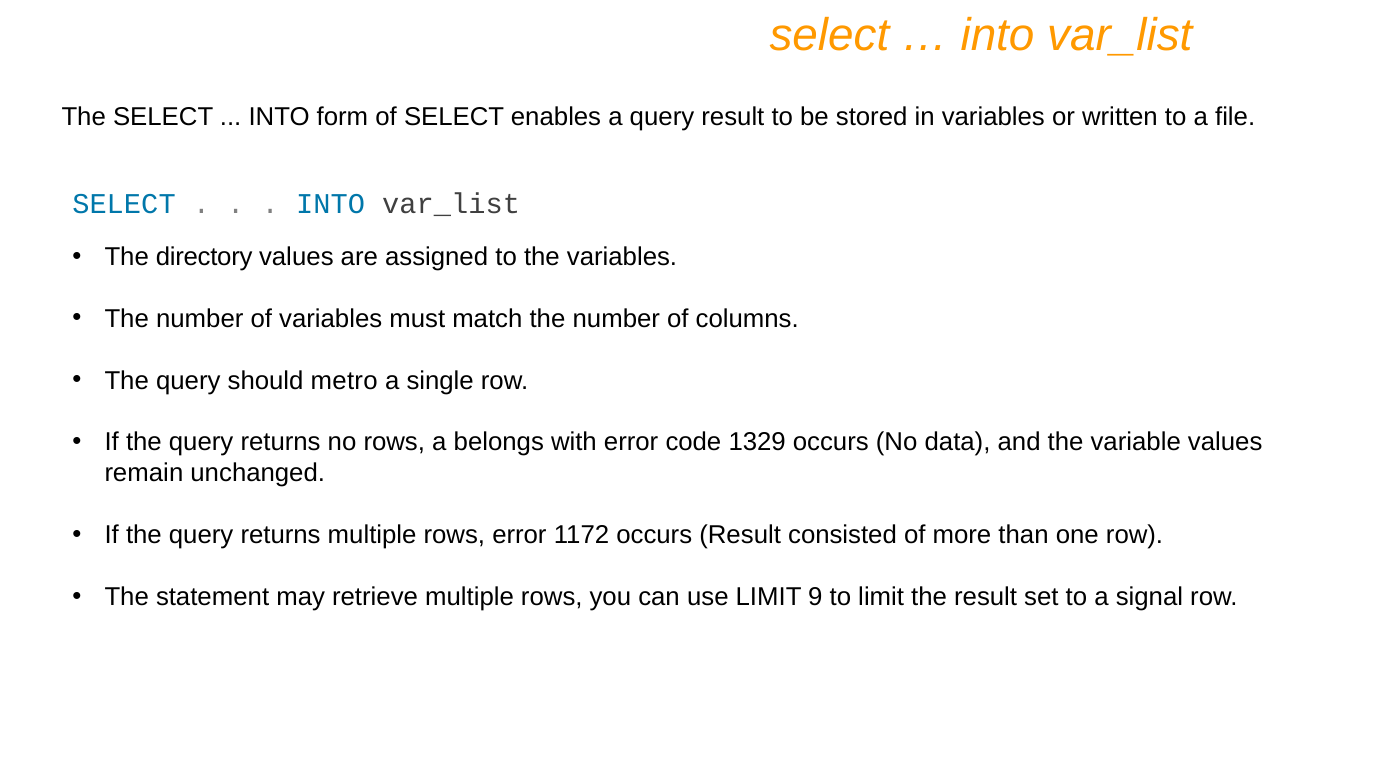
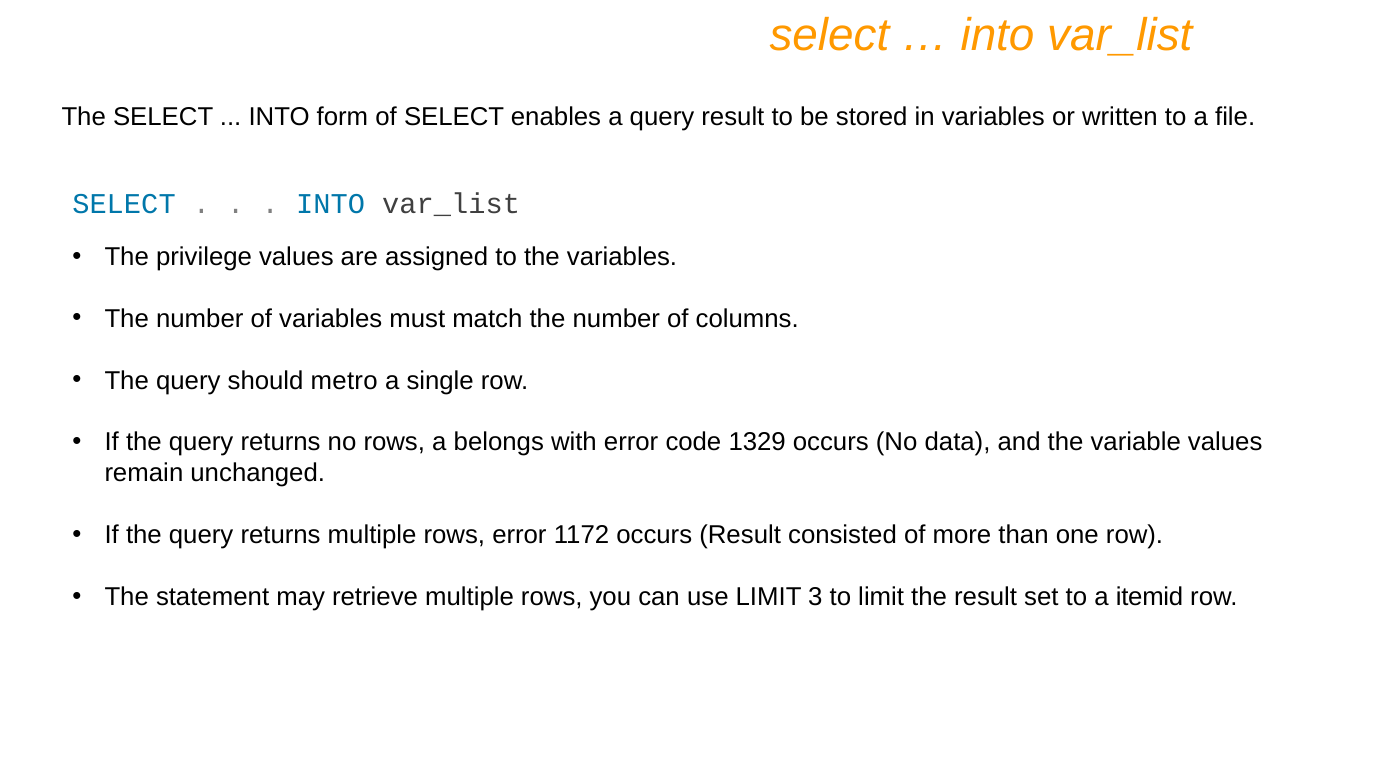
directory: directory -> privilege
9: 9 -> 3
signal: signal -> itemid
